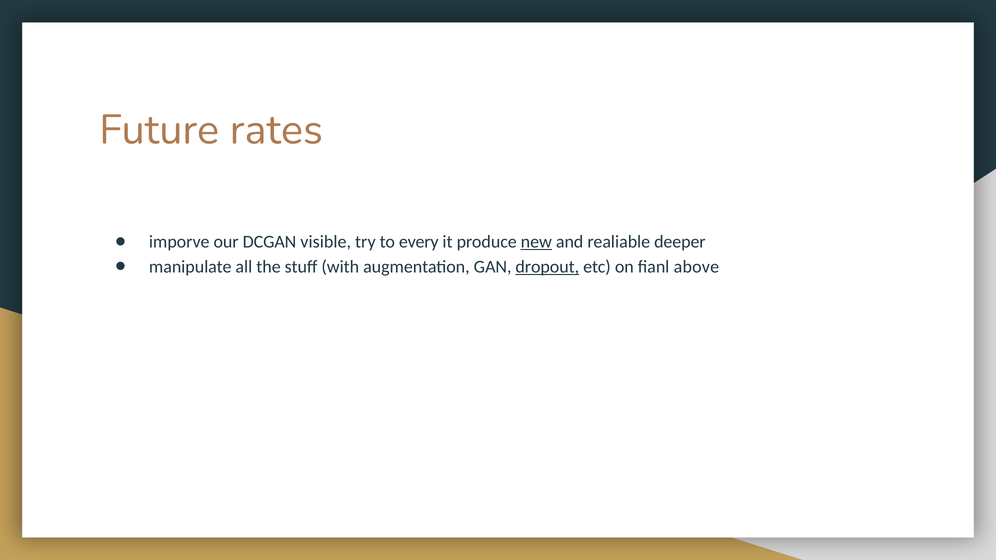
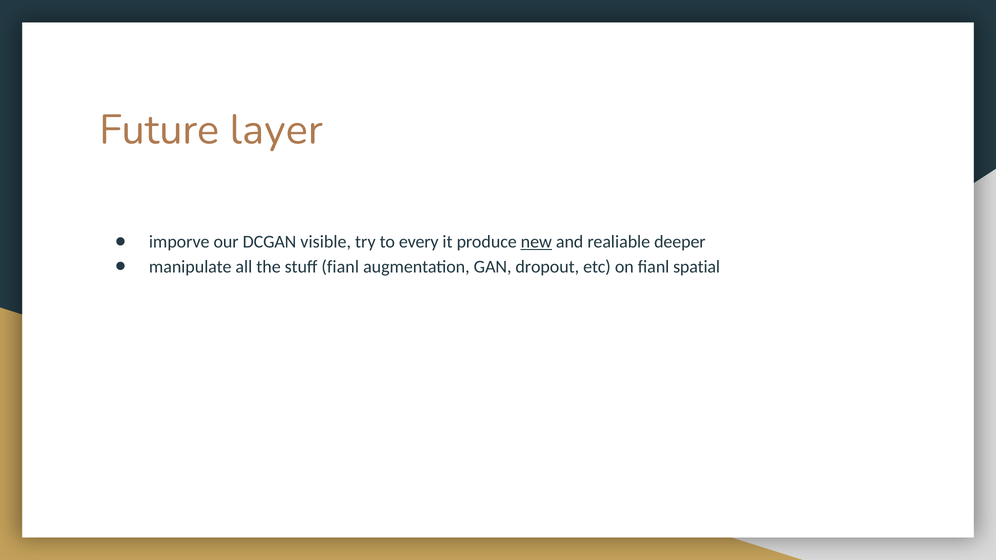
rates: rates -> layer
stuff with: with -> fianl
dropout underline: present -> none
above: above -> spatial
